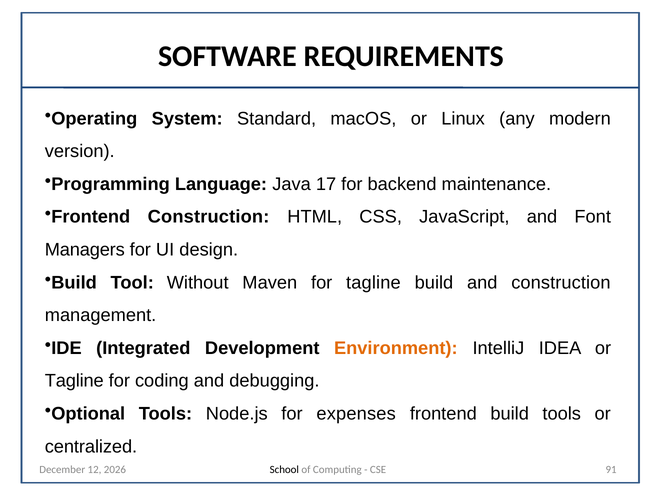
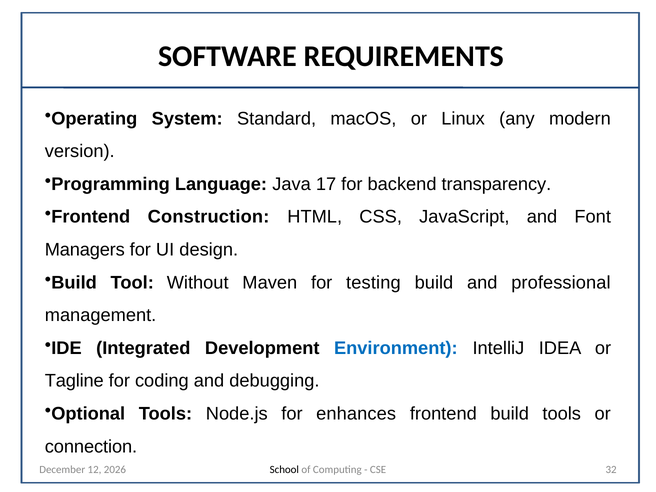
maintenance: maintenance -> transparency
for tagline: tagline -> testing
and construction: construction -> professional
Environment colour: orange -> blue
expenses: expenses -> enhances
centralized: centralized -> connection
91: 91 -> 32
